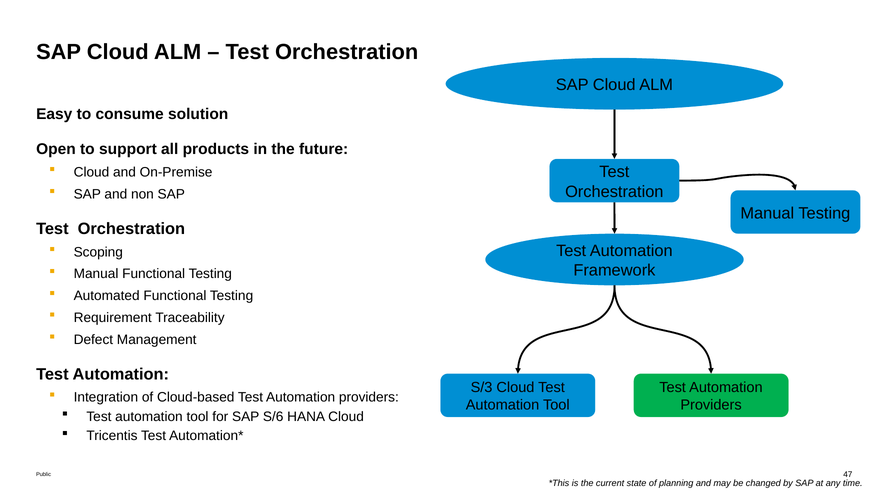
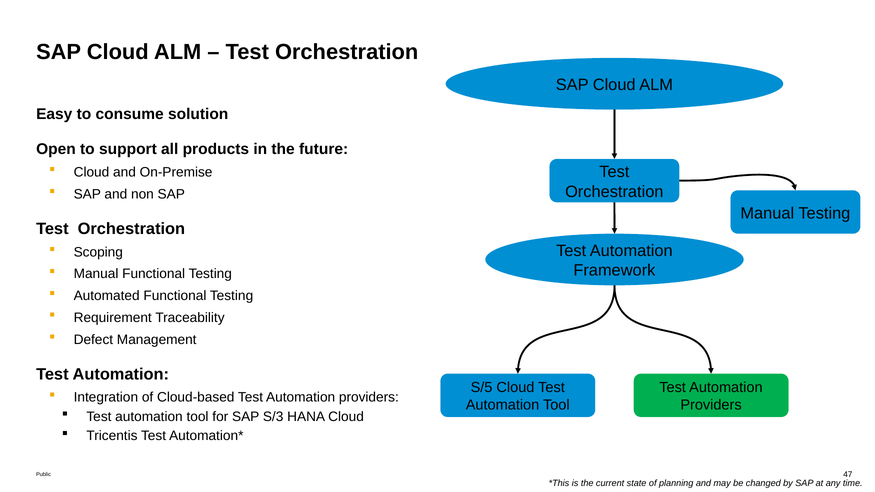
S/3: S/3 -> S/5
S/6: S/6 -> S/3
